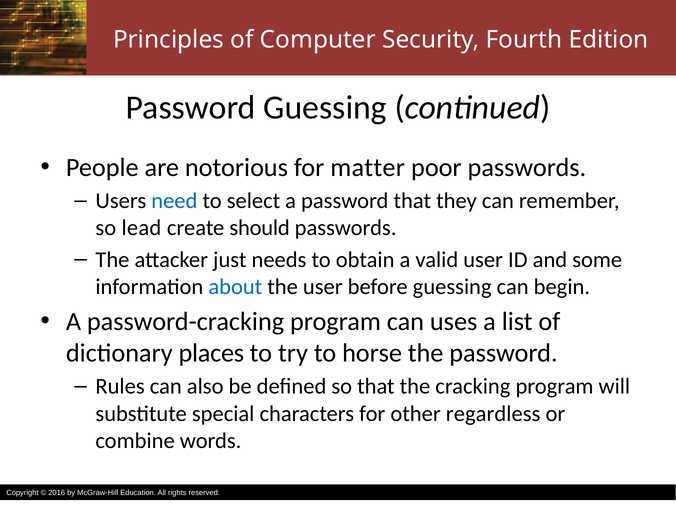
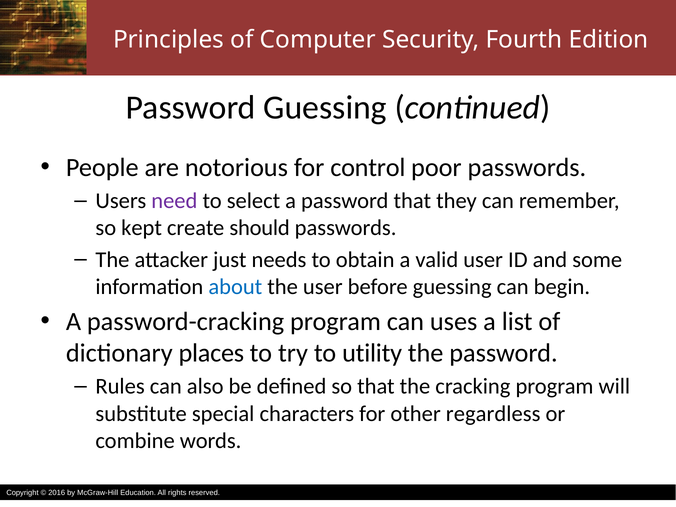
matter: matter -> control
need colour: blue -> purple
lead: lead -> kept
horse: horse -> utility
